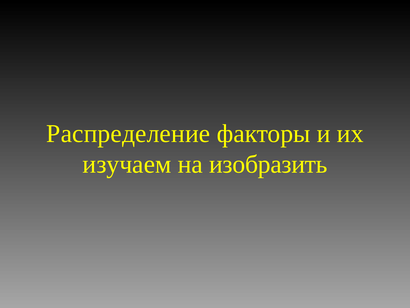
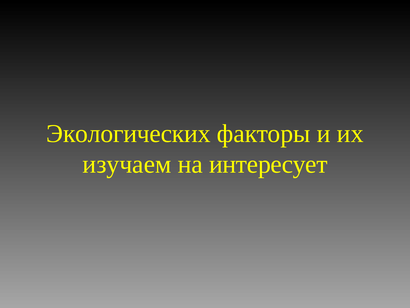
Распределение: Распределение -> Экологических
изобразить: изобразить -> интересует
